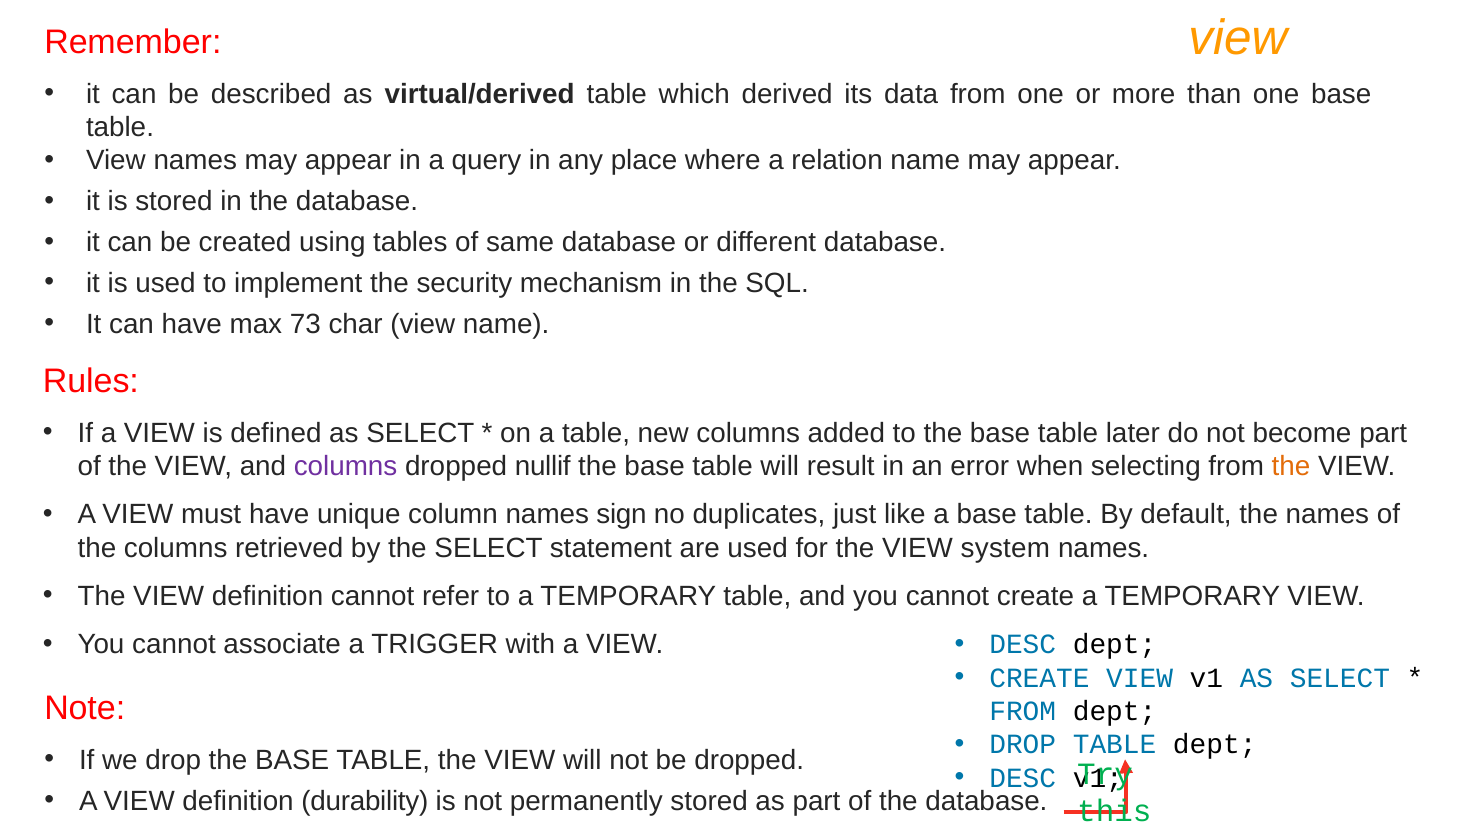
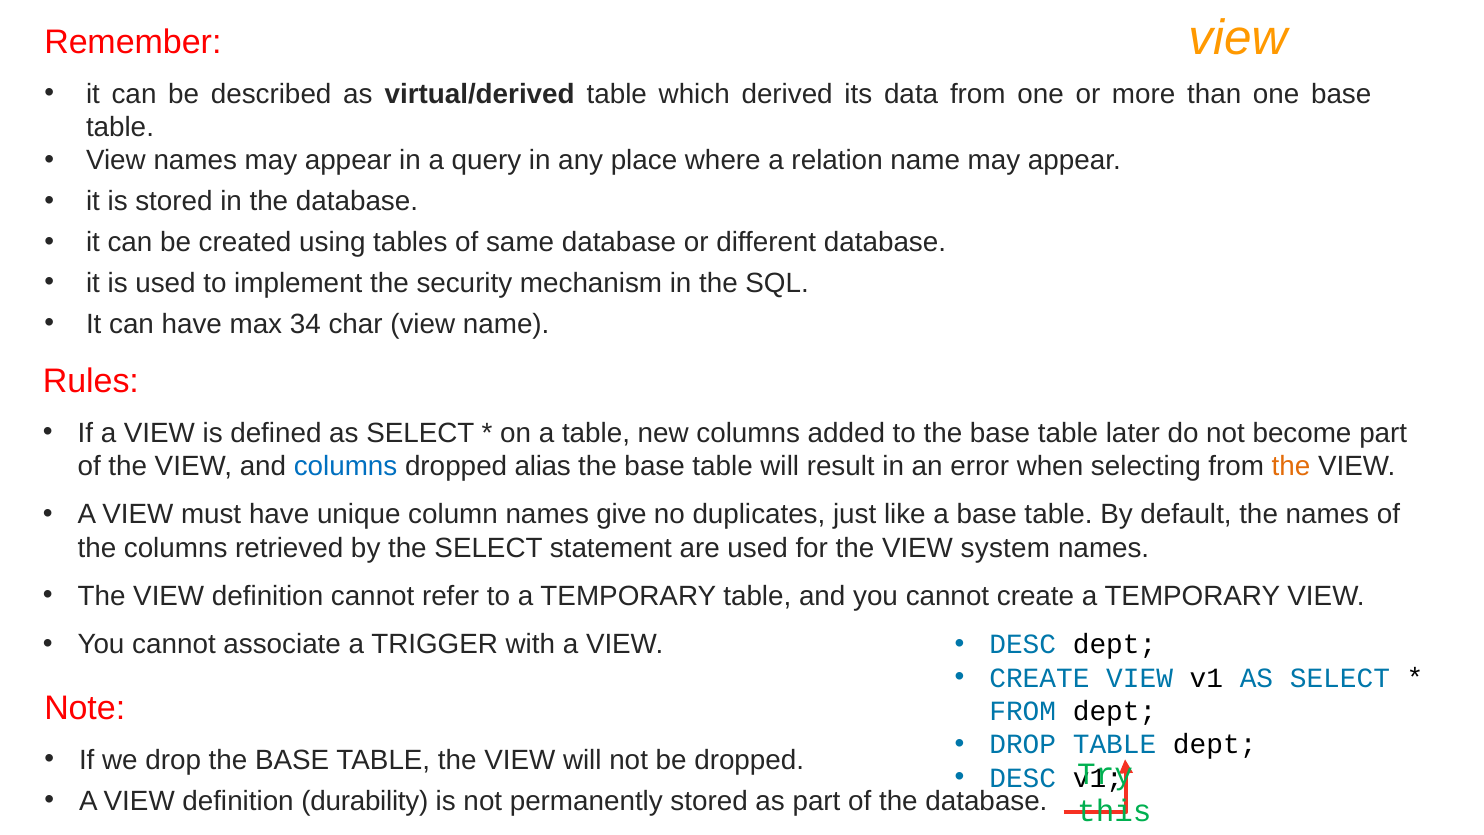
73: 73 -> 34
columns at (346, 466) colour: purple -> blue
nullif: nullif -> alias
sign: sign -> give
